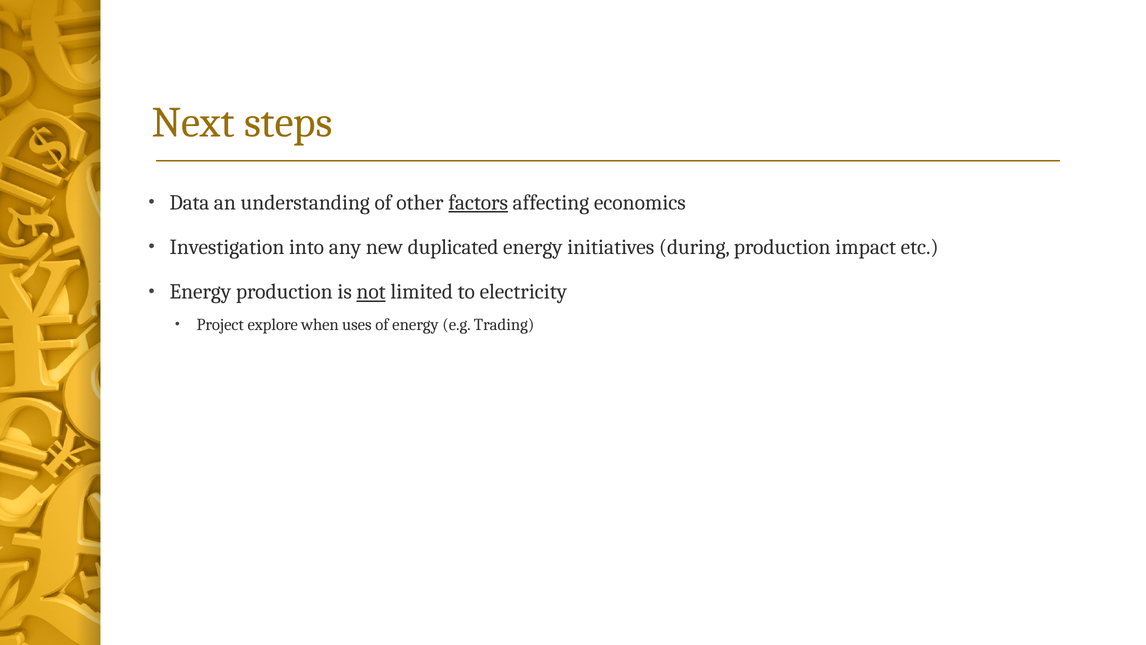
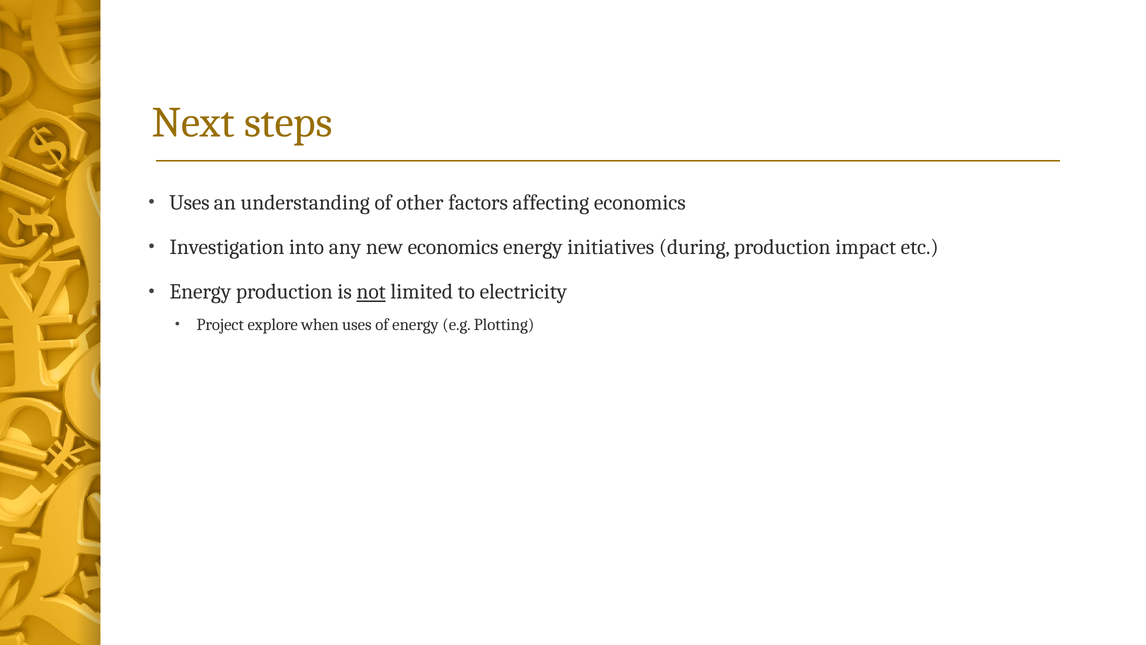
Data at (189, 202): Data -> Uses
factors underline: present -> none
new duplicated: duplicated -> economics
Trading: Trading -> Plotting
